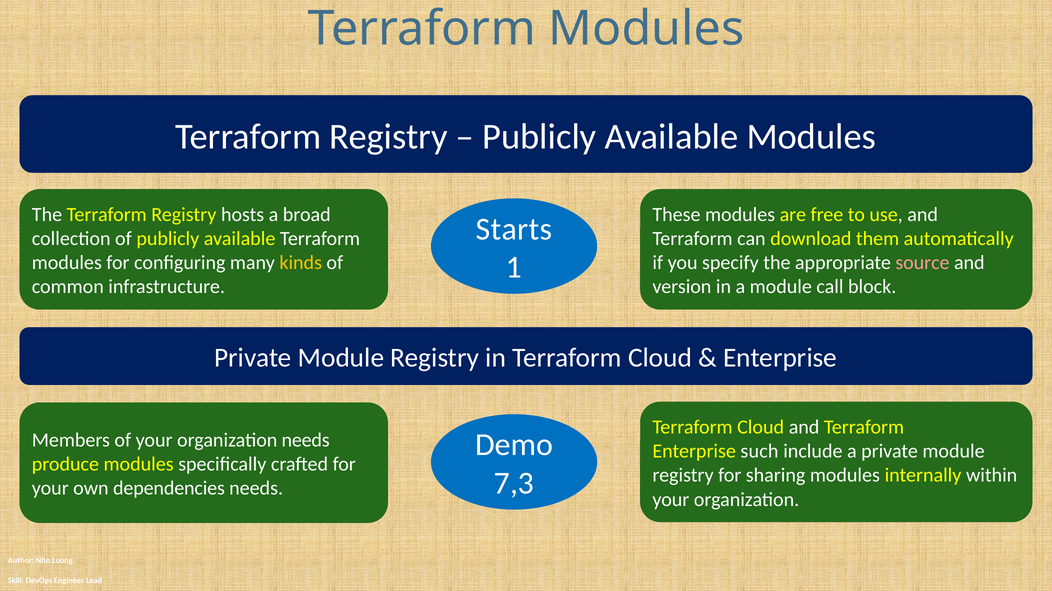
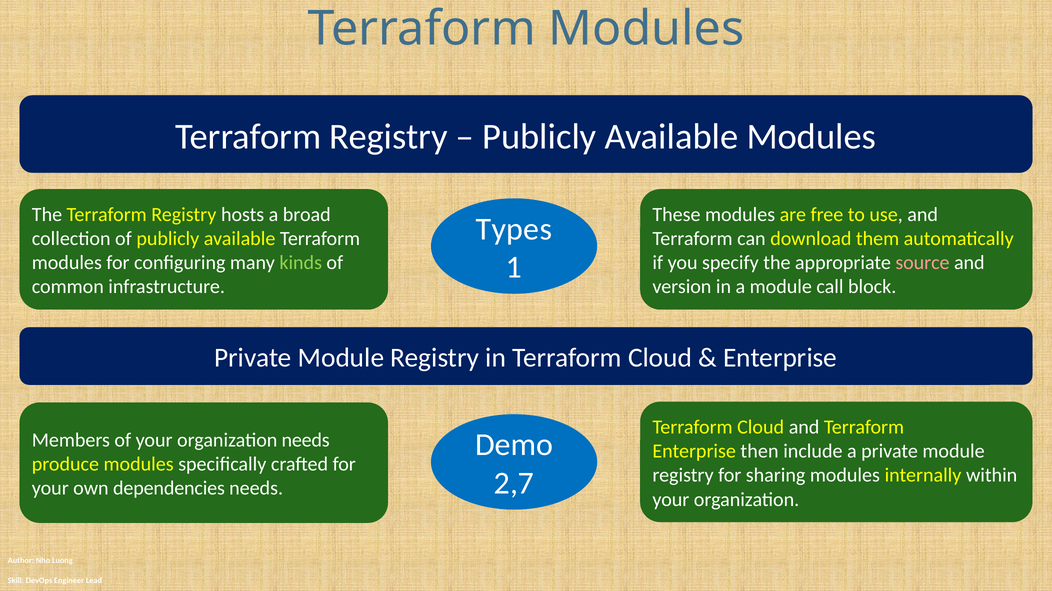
Starts: Starts -> Types
kinds colour: yellow -> light green
such: such -> then
7,3: 7,3 -> 2,7
